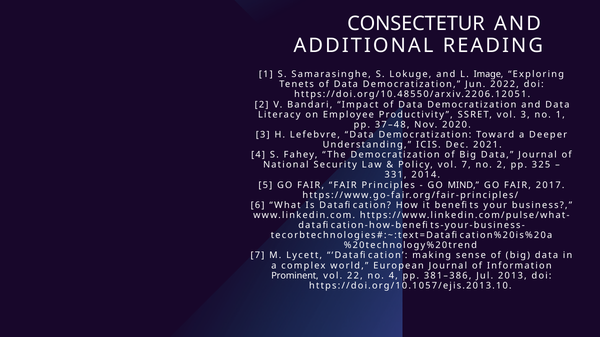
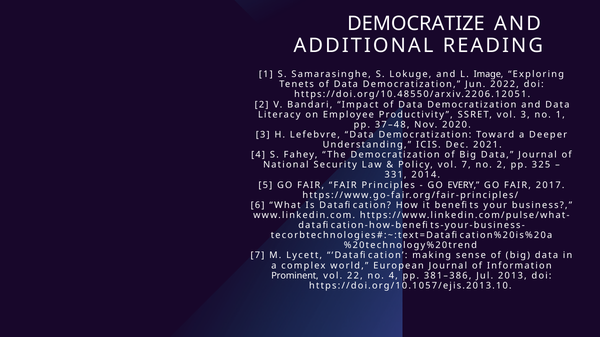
CONSECTETUR: CONSECTETUR -> DEMOCRATIZE
MIND: MIND -> EVERY
